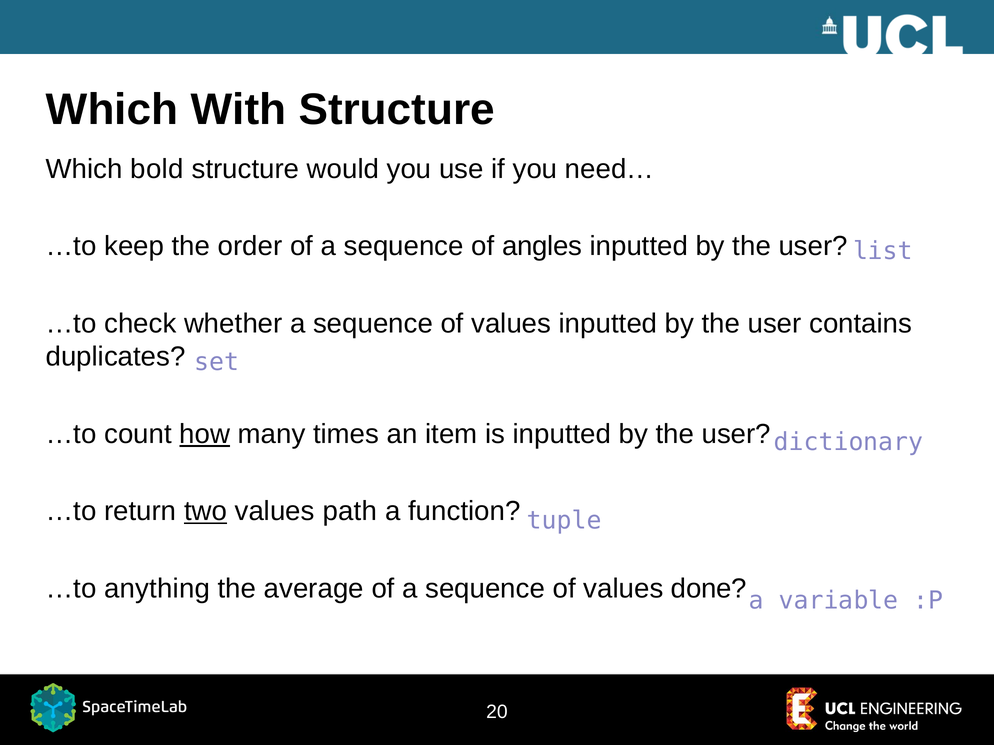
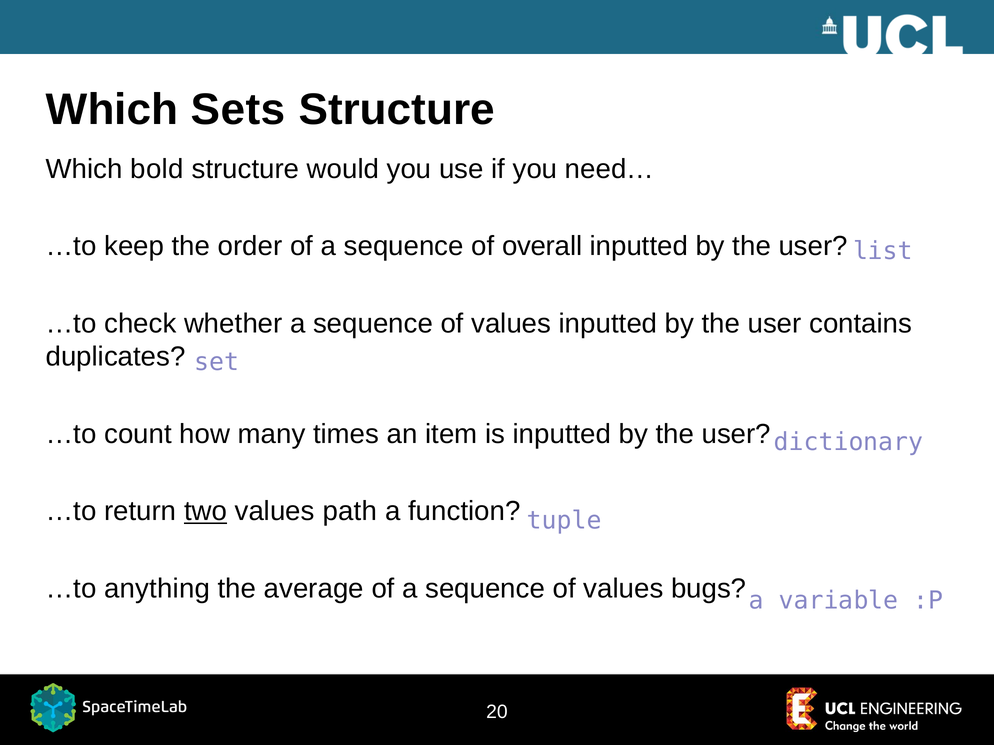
With: With -> Sets
angles: angles -> overall
how underline: present -> none
done: done -> bugs
